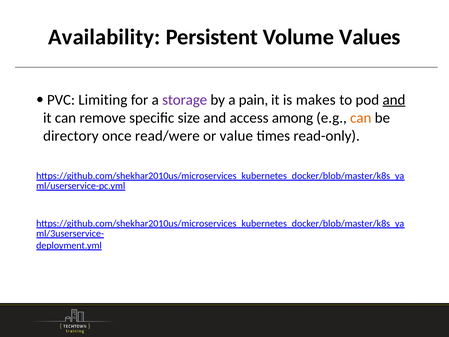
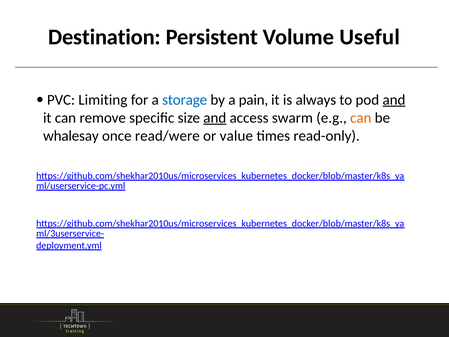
Availability: Availability -> Destination
Values: Values -> Useful
storage colour: purple -> blue
makes: makes -> always
and at (215, 118) underline: none -> present
among: among -> swarm
directory: directory -> whalesay
